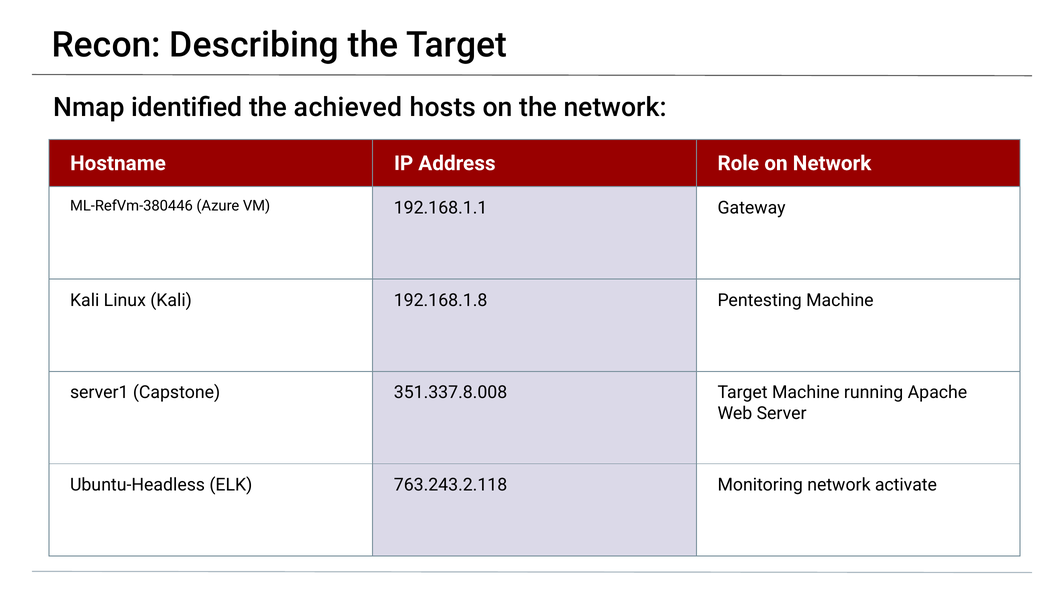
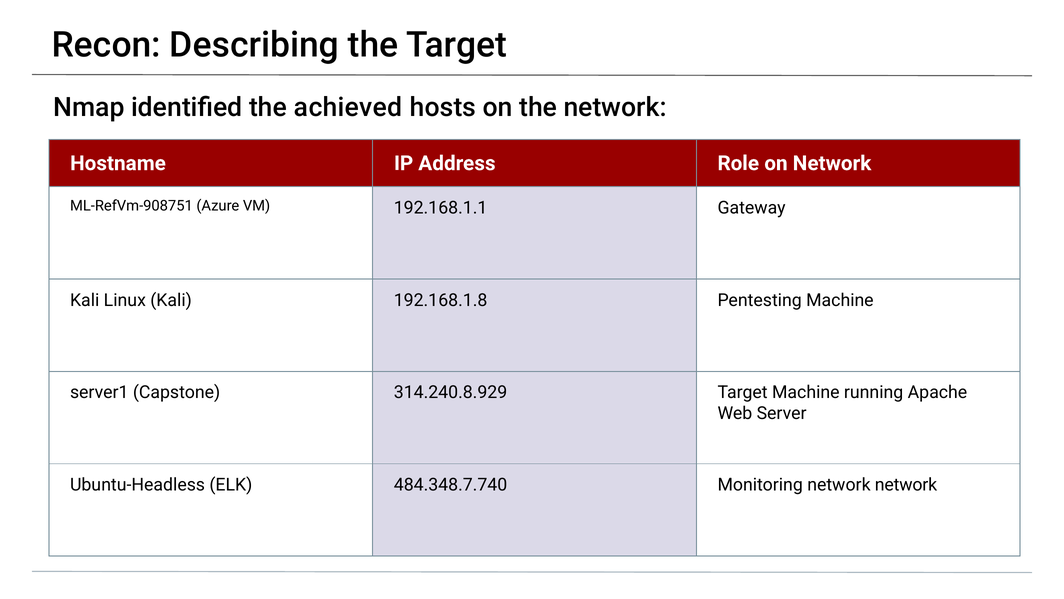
ML-RefVm-380446: ML-RefVm-380446 -> ML-RefVm-908751
351.337.8.008: 351.337.8.008 -> 314.240.8.929
763.243.2.118: 763.243.2.118 -> 484.348.7.740
network activate: activate -> network
